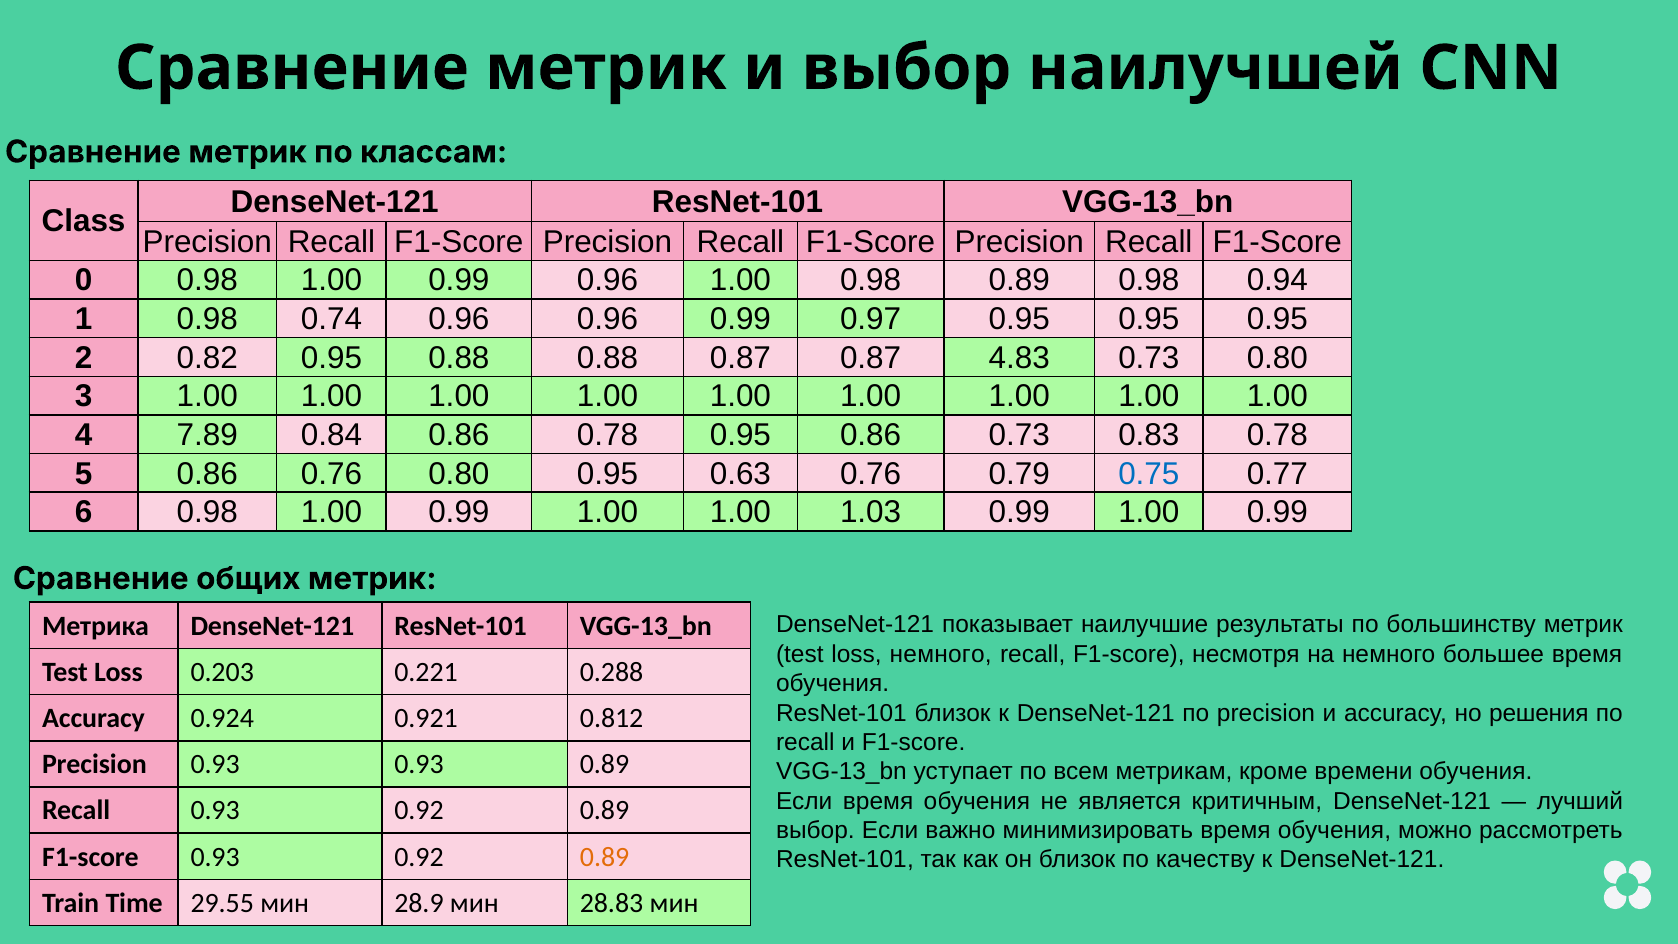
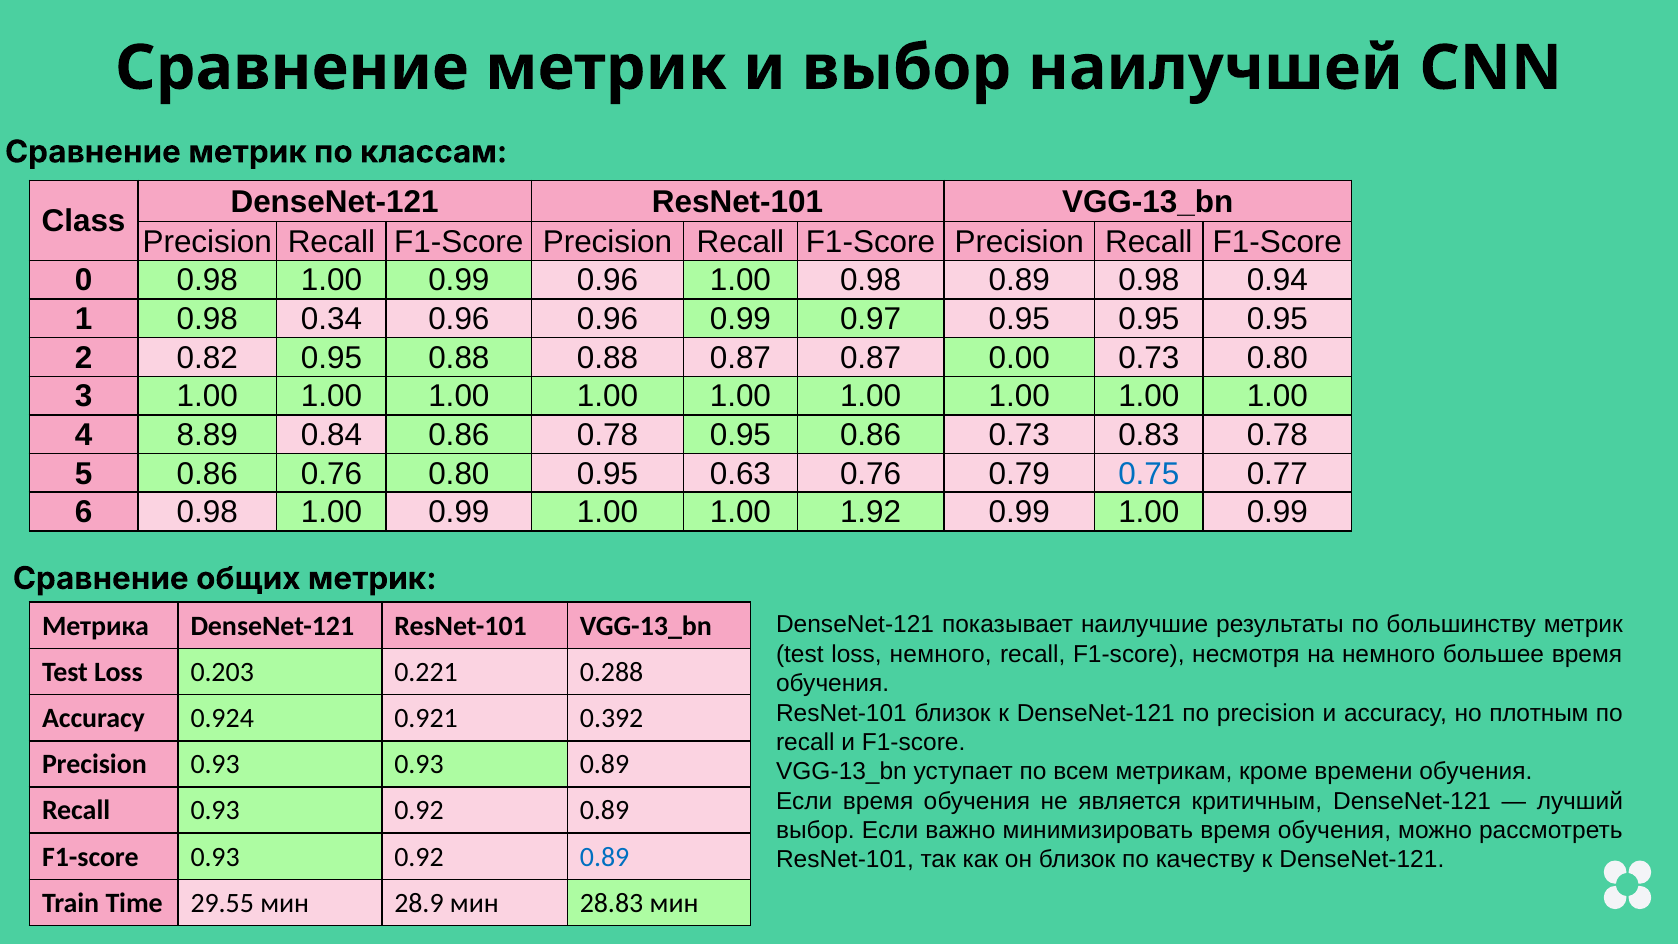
0.74: 0.74 -> 0.34
4.83: 4.83 -> 0.00
7.89: 7.89 -> 8.89
1.03: 1.03 -> 1.92
решения: решения -> плотным
0.812: 0.812 -> 0.392
0.89 at (605, 857) colour: orange -> blue
